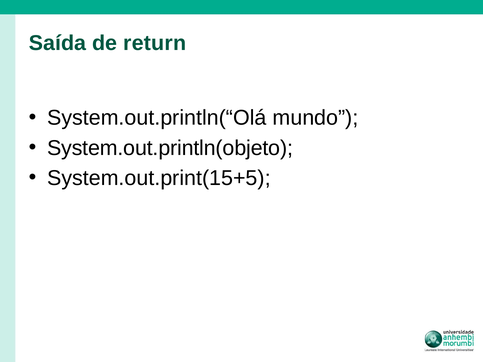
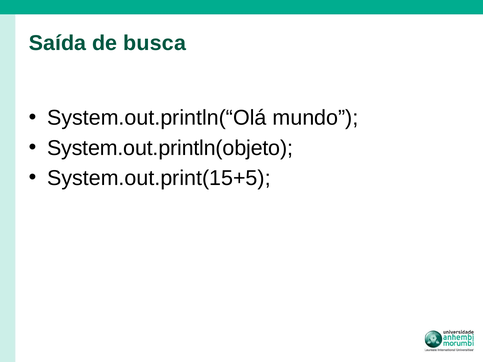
return: return -> busca
